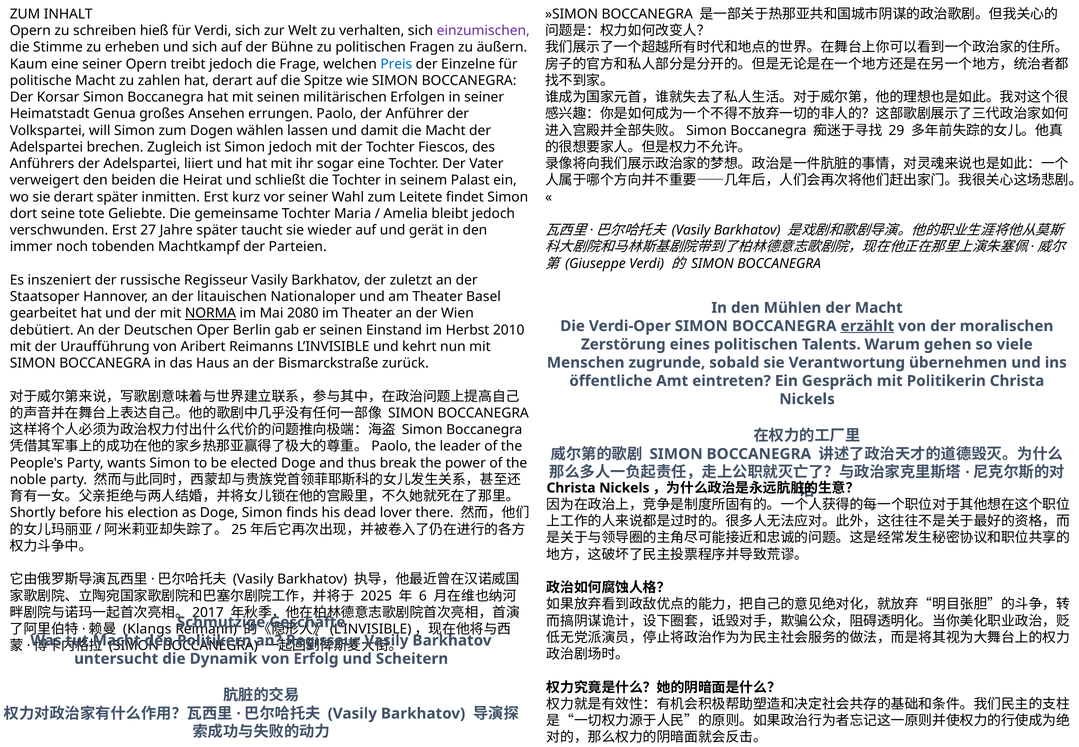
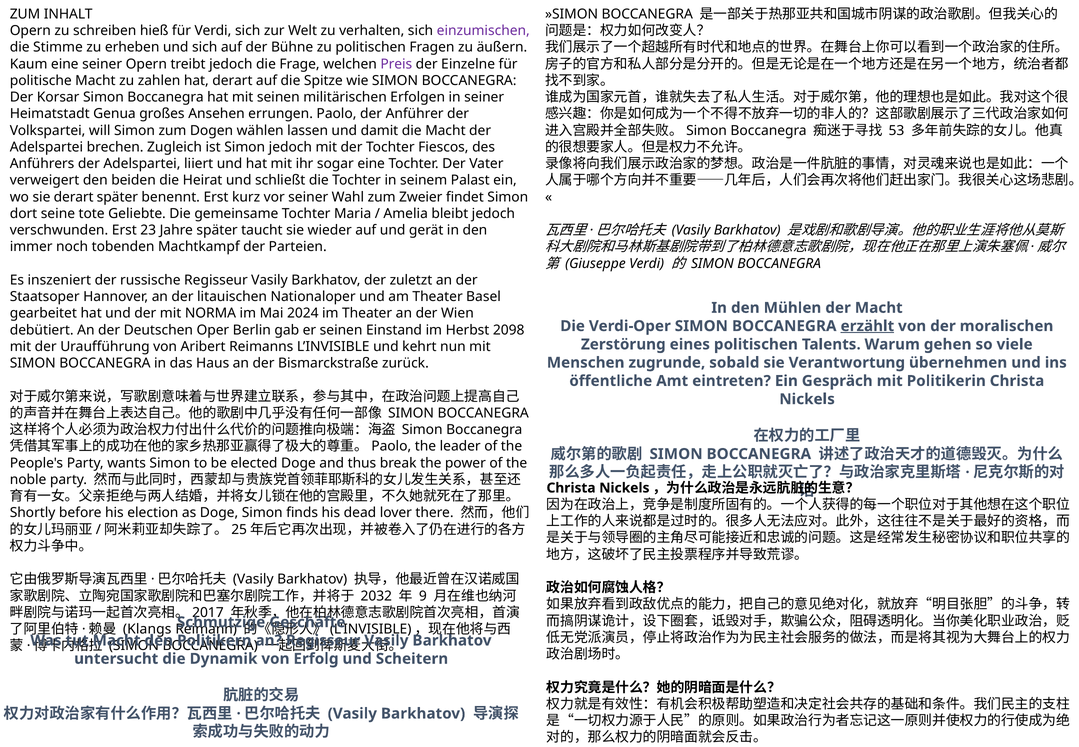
Preis colour: blue -> purple
29: 29 -> 53
inmitten: inmitten -> benennt
Leitete: Leitete -> Zweier
27: 27 -> 23
NORMA underline: present -> none
2080: 2080 -> 2024
2010: 2010 -> 2098
2025: 2025 -> 2032
6: 6 -> 9
